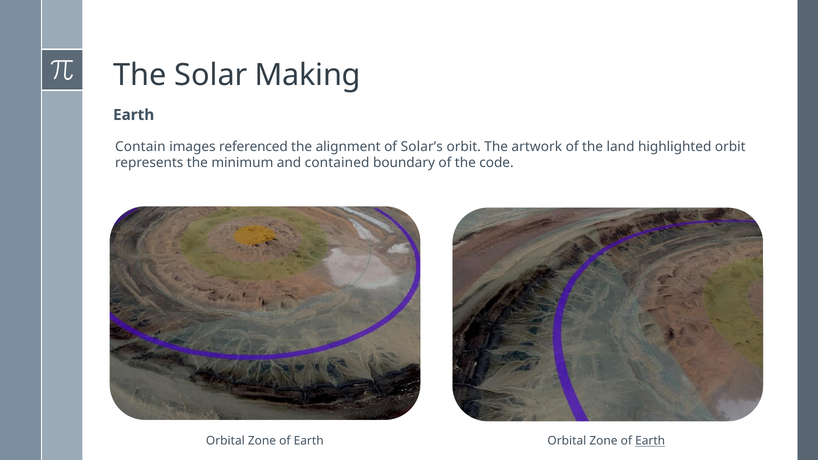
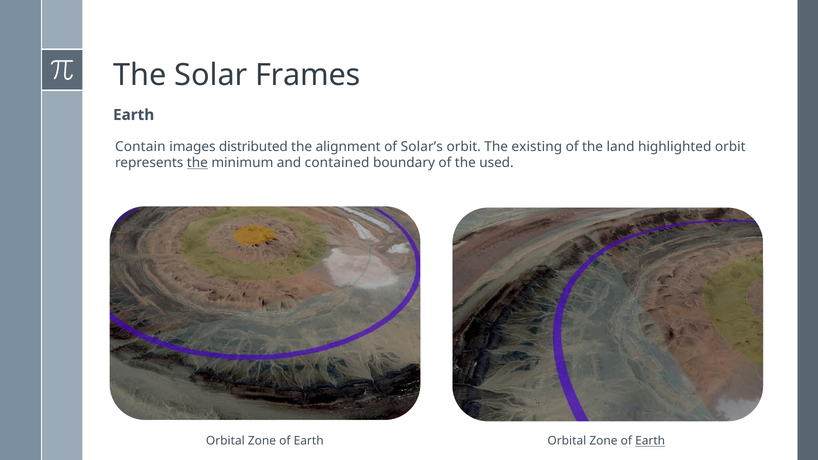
Making: Making -> Frames
referenced: referenced -> distributed
artwork: artwork -> existing
the at (197, 163) underline: none -> present
code: code -> used
